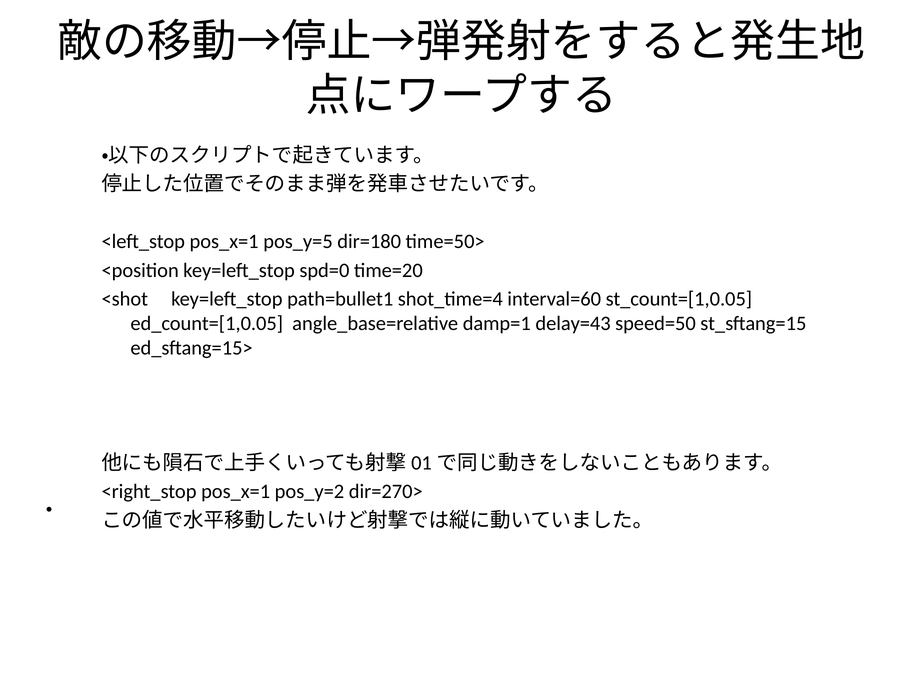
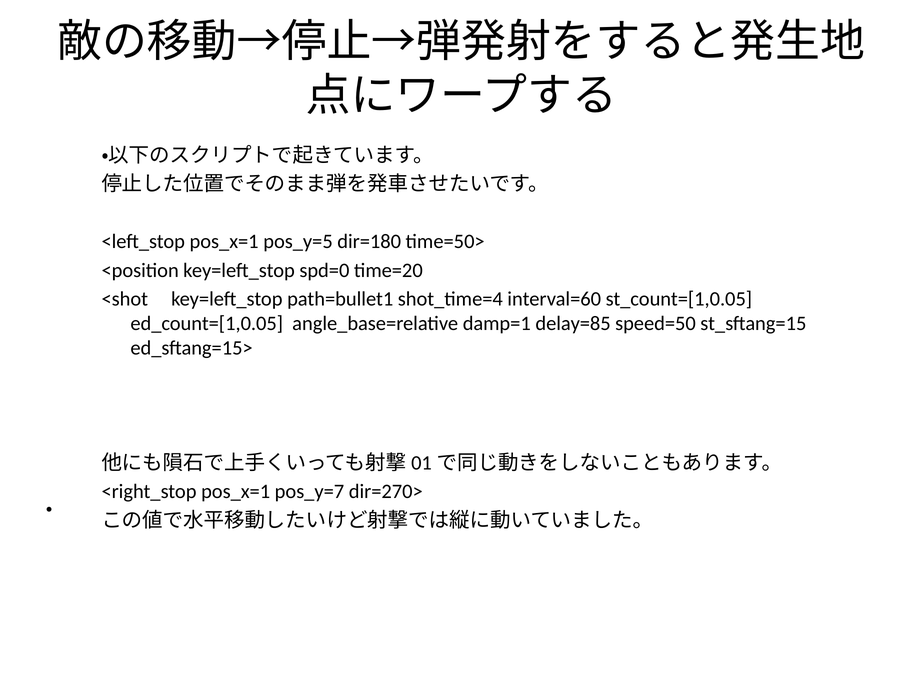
delay=43: delay=43 -> delay=85
pos_y=2: pos_y=2 -> pos_y=7
